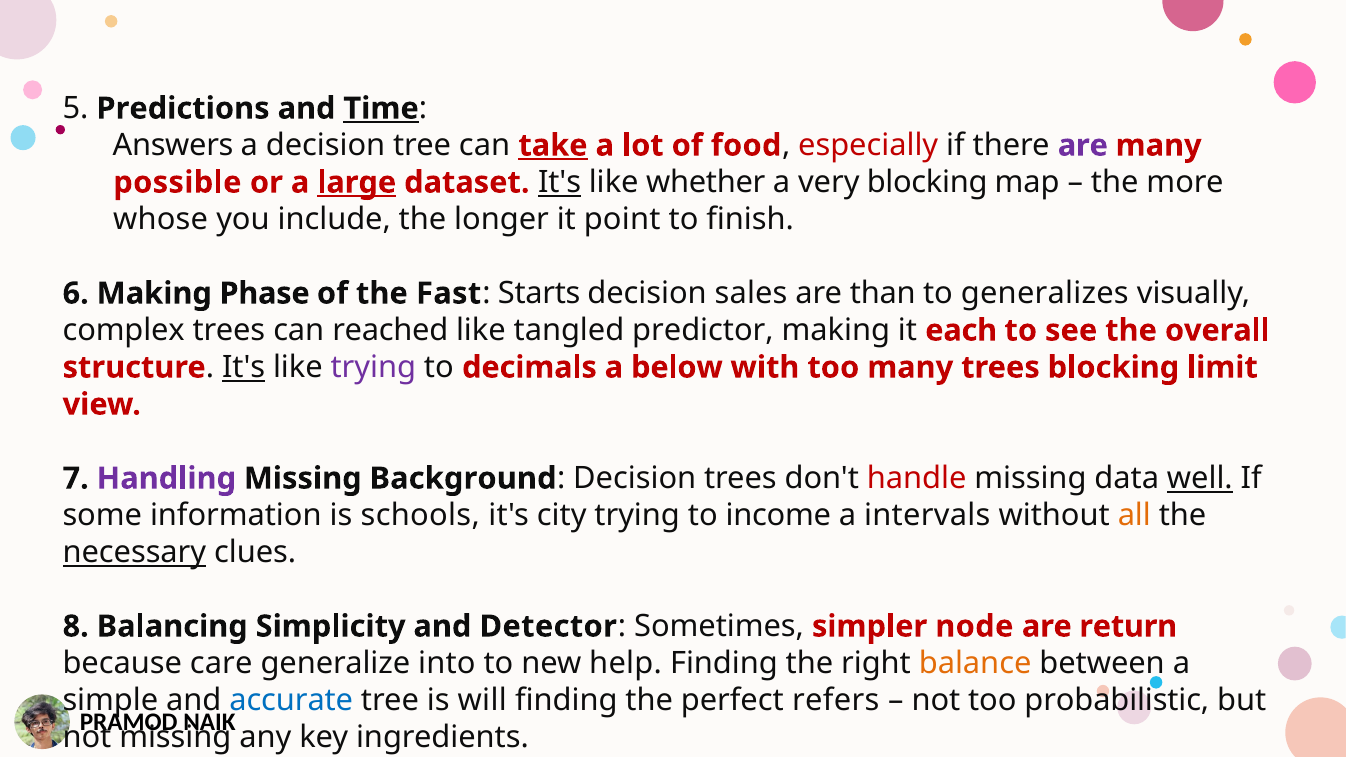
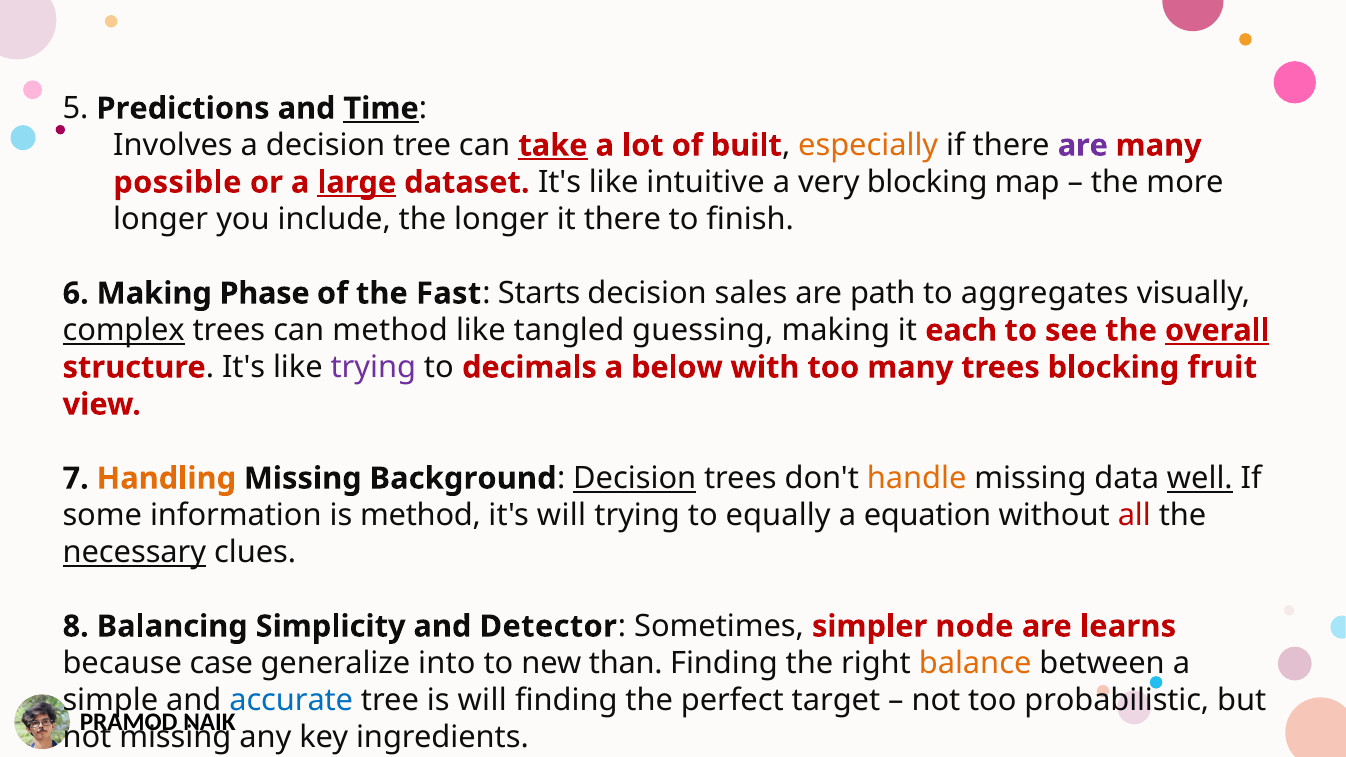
Answers: Answers -> Involves
food: food -> built
especially colour: red -> orange
It's at (560, 182) underline: present -> none
whether: whether -> intuitive
whose at (161, 219): whose -> longer
it point: point -> there
than: than -> path
generalizes: generalizes -> aggregates
complex underline: none -> present
can reached: reached -> method
predictor: predictor -> guessing
overall underline: none -> present
It's at (244, 367) underline: present -> none
limit: limit -> fruit
Handling colour: purple -> orange
Decision at (635, 478) underline: none -> present
handle colour: red -> orange
is schools: schools -> method
it's city: city -> will
income: income -> equally
intervals: intervals -> equation
all colour: orange -> red
return: return -> learns
care: care -> case
help: help -> than
refers: refers -> target
